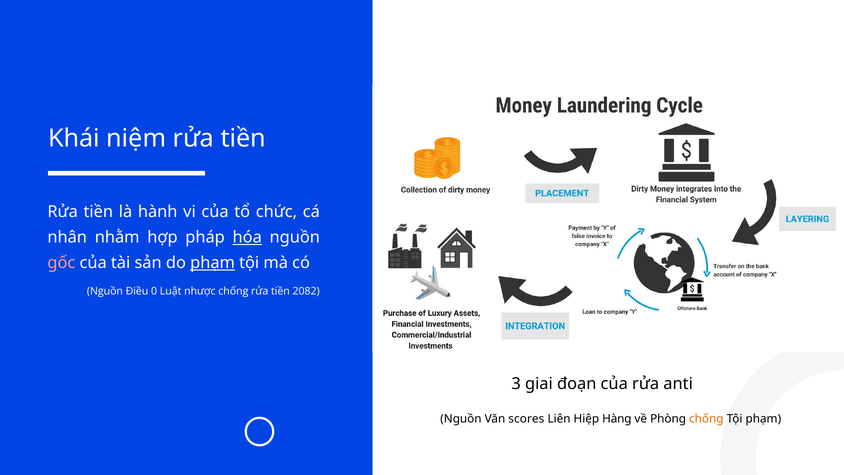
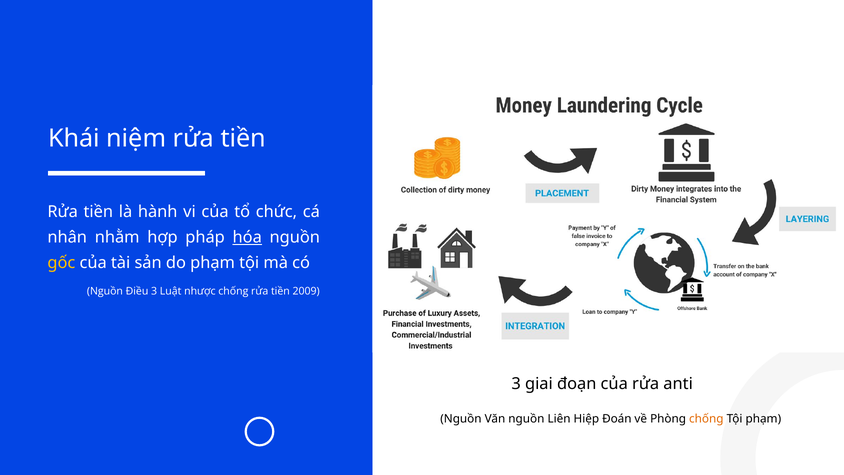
gốc colour: pink -> yellow
phạm at (213, 263) underline: present -> none
Điều 0: 0 -> 3
2082: 2082 -> 2009
Văn scores: scores -> nguồn
Hàng: Hàng -> Đoán
